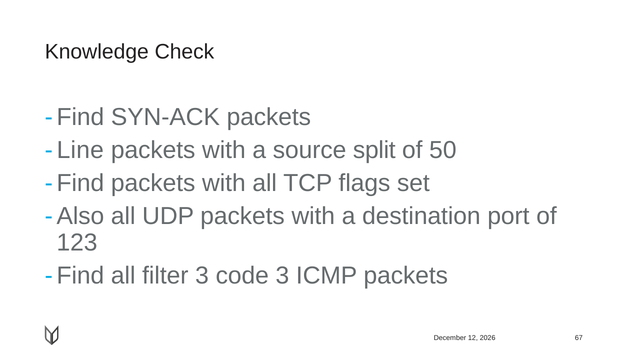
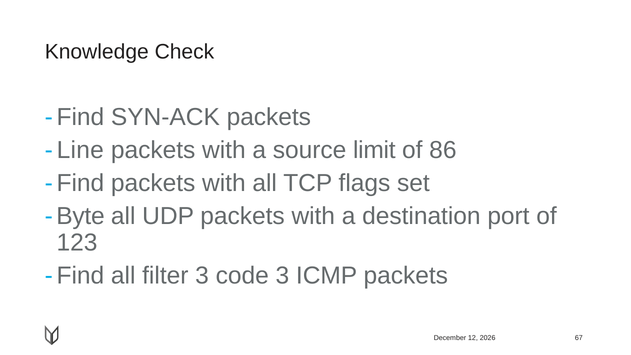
split: split -> limit
50: 50 -> 86
Also: Also -> Byte
